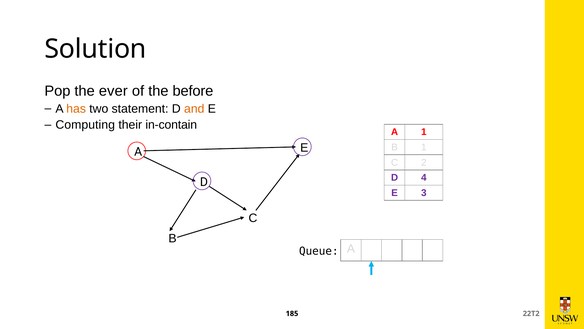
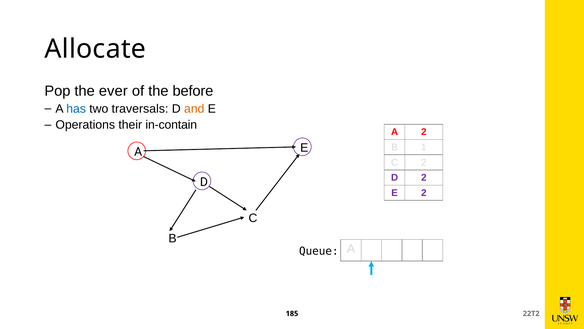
Solution: Solution -> Allocate
has colour: orange -> blue
statement: statement -> traversals
Computing: Computing -> Operations
A 1: 1 -> 2
D 4: 4 -> 2
E 3: 3 -> 2
